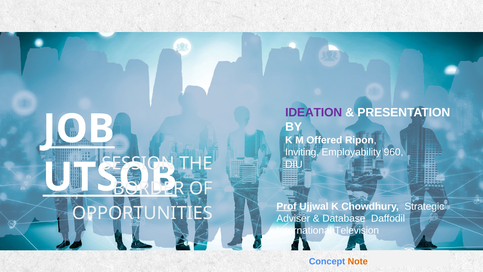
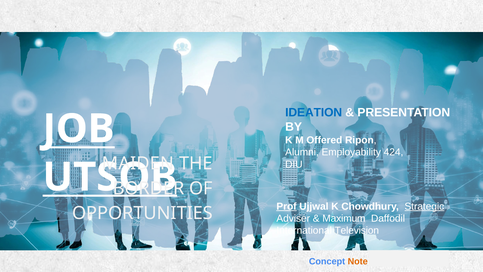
IDEATION colour: purple -> blue
Inviting: Inviting -> Alumni
960: 960 -> 424
SESSION: SESSION -> MAIDEN
Strategic underline: none -> present
Database: Database -> Maximum
